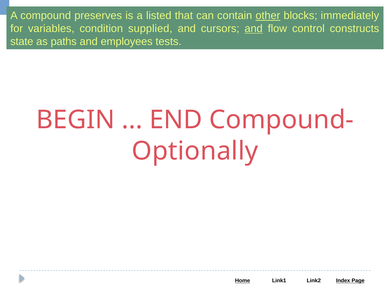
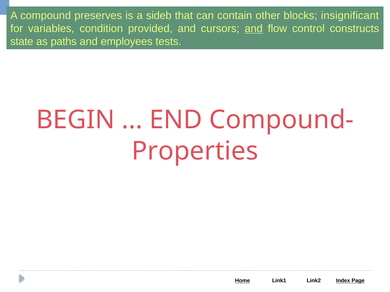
listed: listed -> sideb
other underline: present -> none
immediately: immediately -> insignificant
supplied: supplied -> provided
Optionally: Optionally -> Properties
